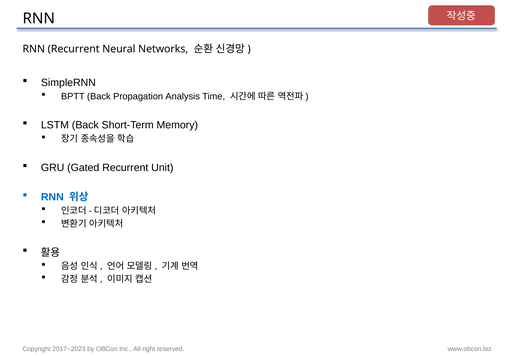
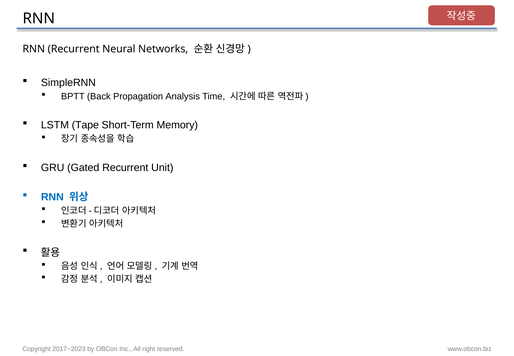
LSTM Back: Back -> Tape
